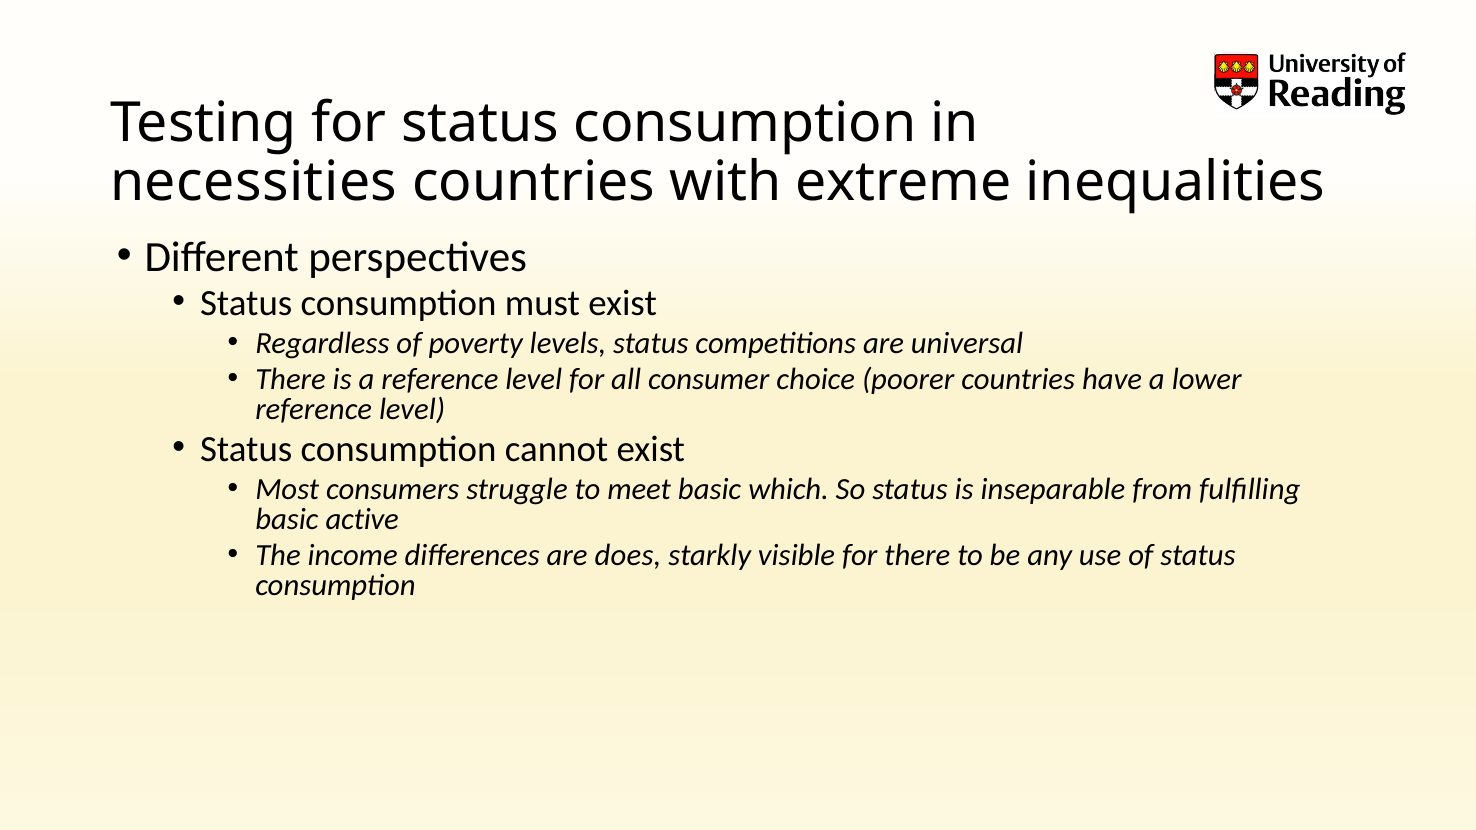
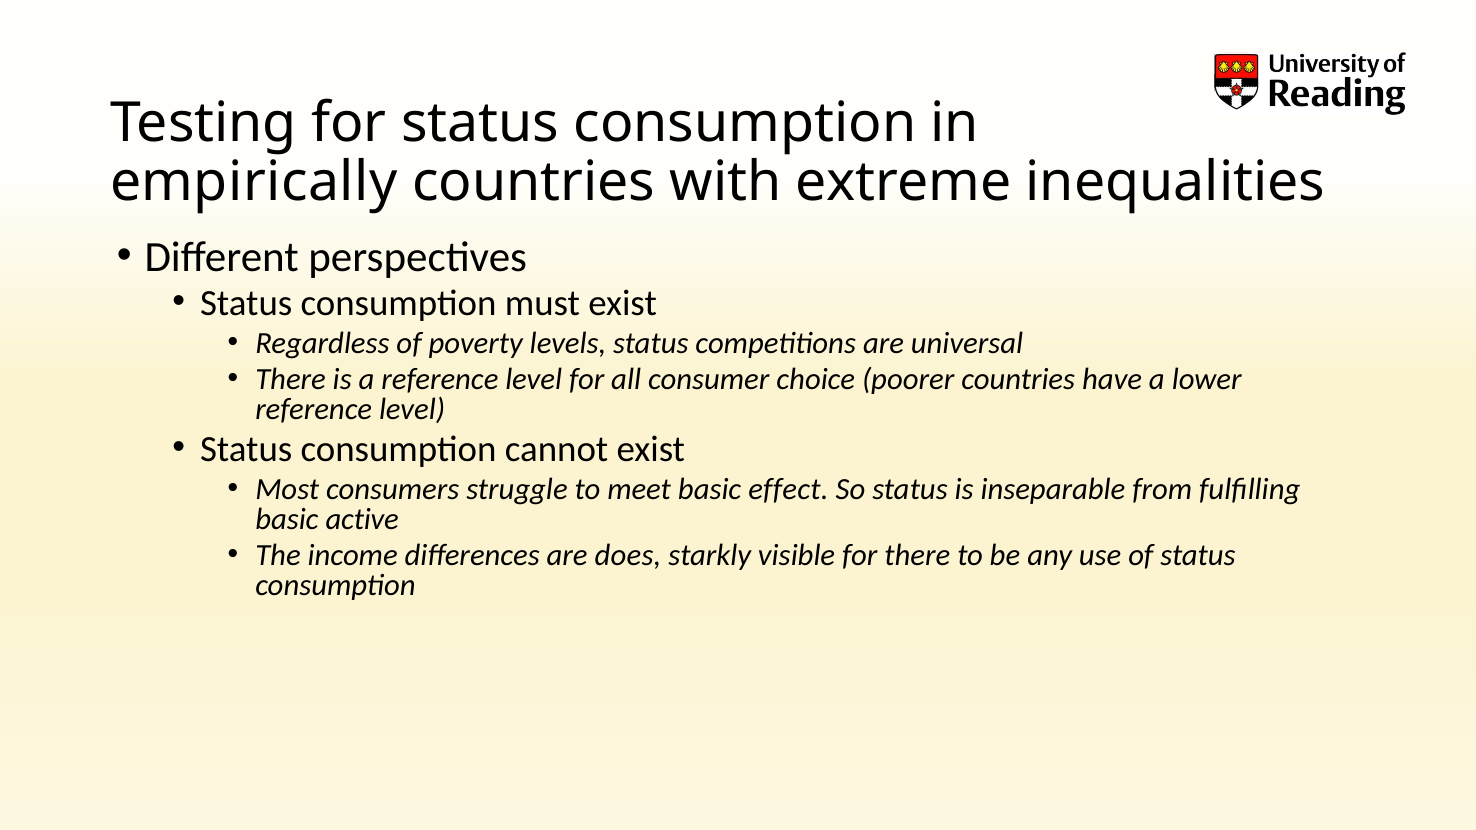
necessities: necessities -> empirically
which: which -> effect
